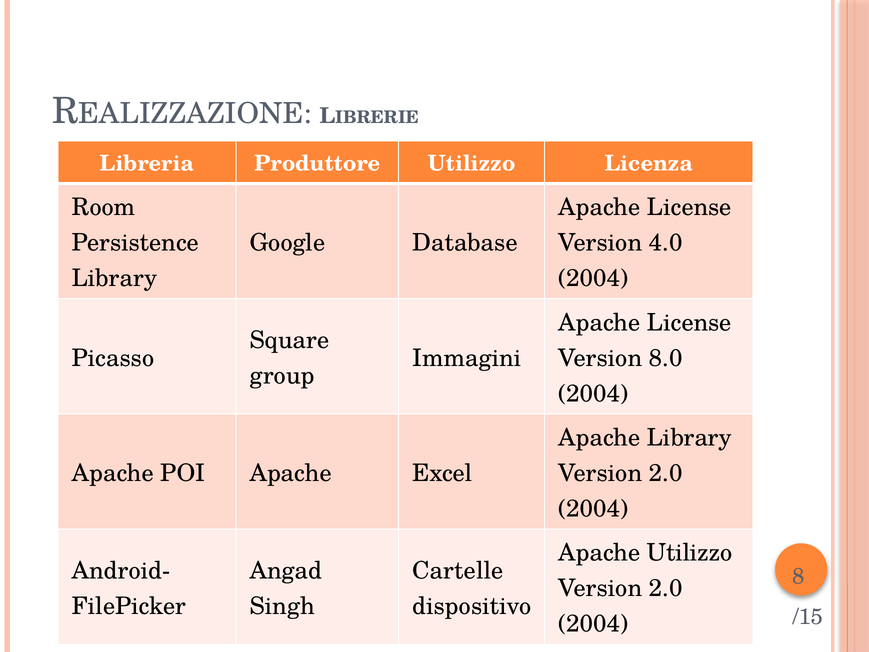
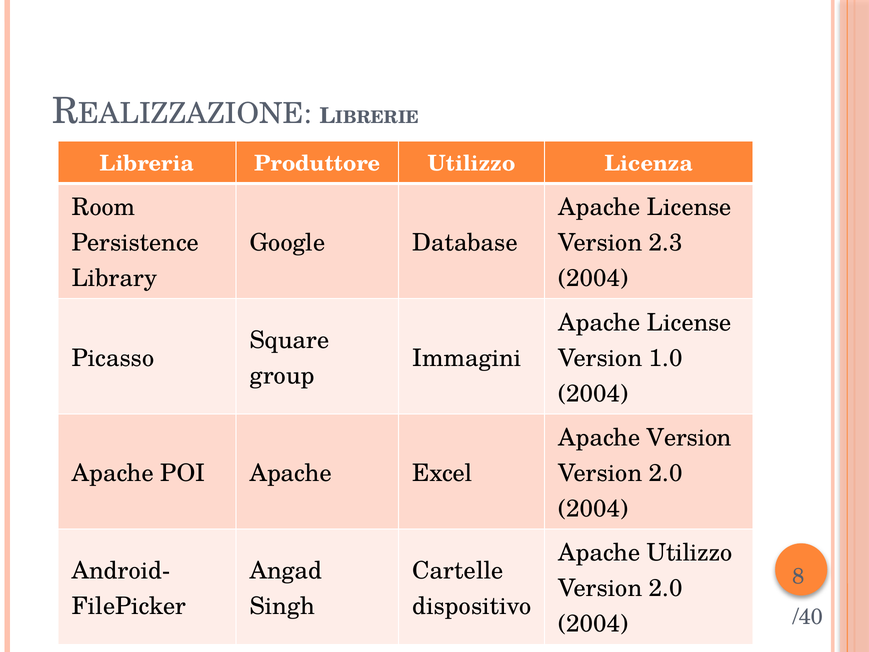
4.0: 4.0 -> 2.3
8.0: 8.0 -> 1.0
Apache Library: Library -> Version
/15: /15 -> /40
